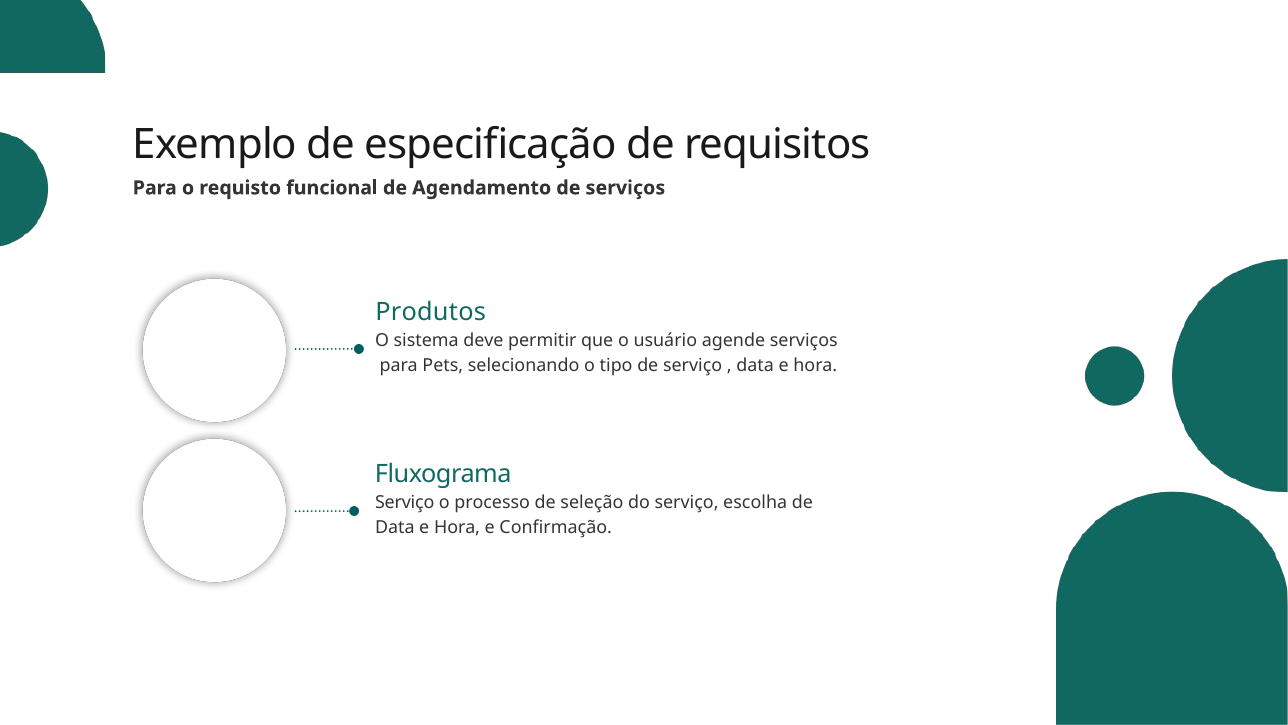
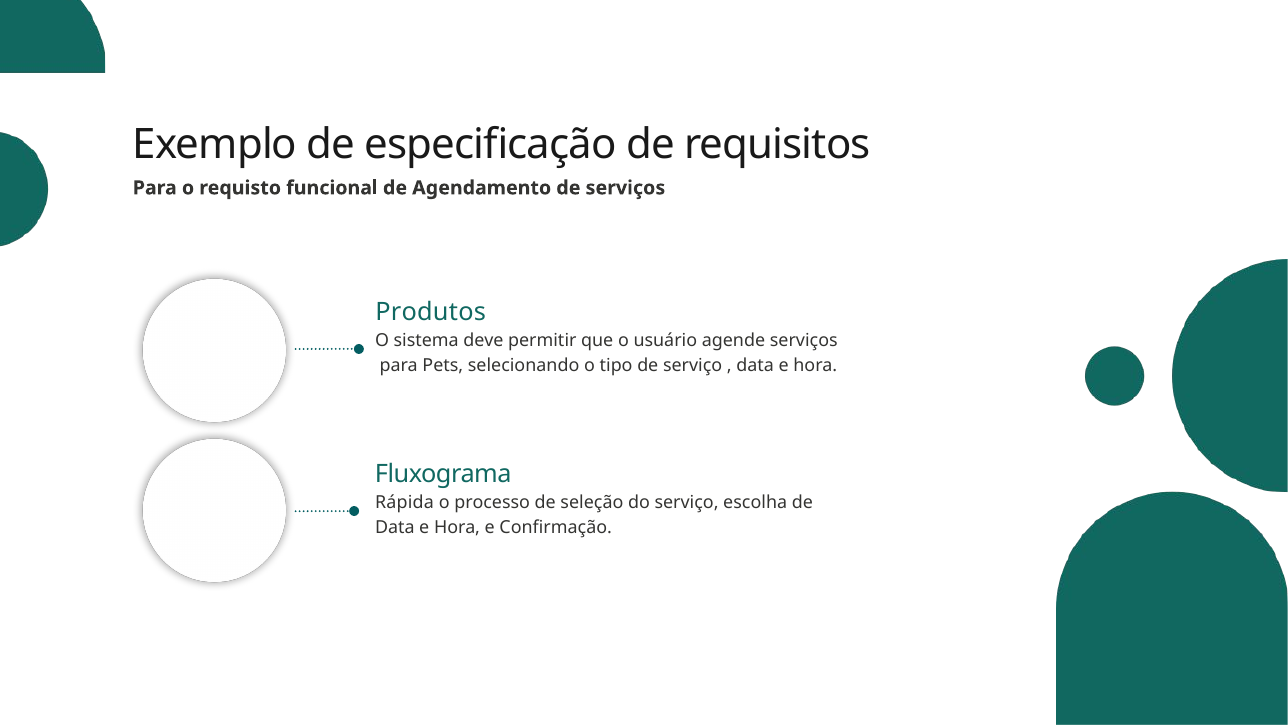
Serviço at (405, 502): Serviço -> Rápida
